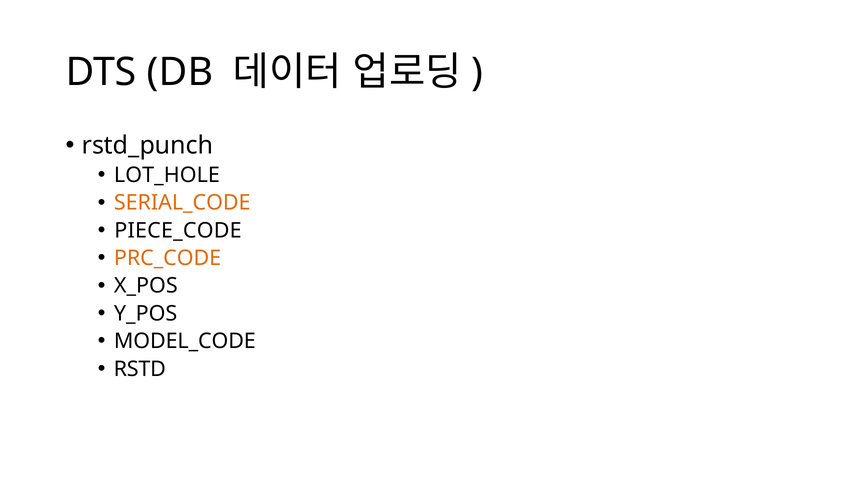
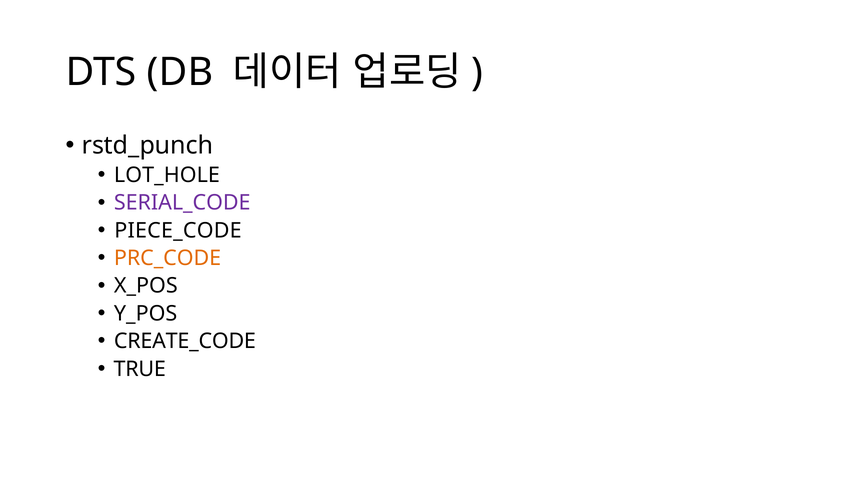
SERIAL_CODE colour: orange -> purple
MODEL_CODE: MODEL_CODE -> CREATE_CODE
RSTD: RSTD -> TRUE
